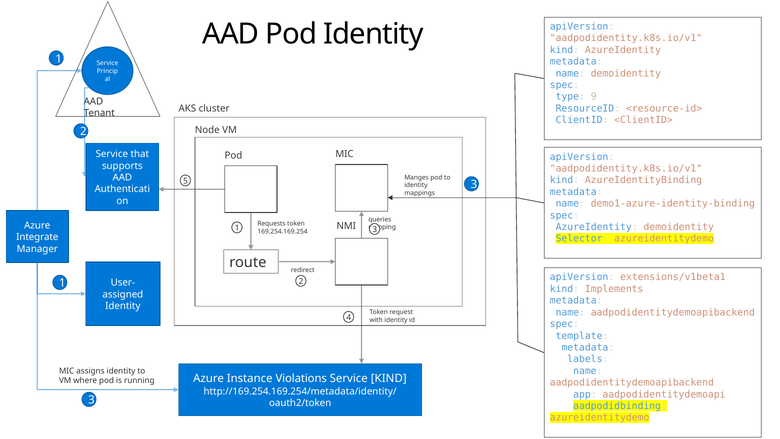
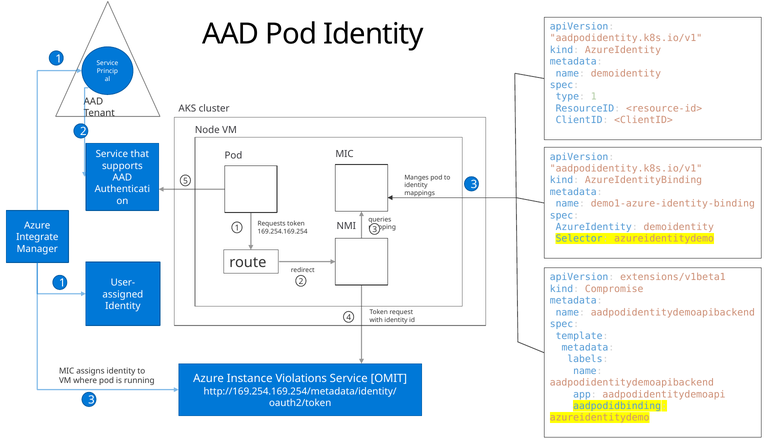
type 9: 9 -> 1
Implements: Implements -> Compromise
Service KIND: KIND -> OMIT
